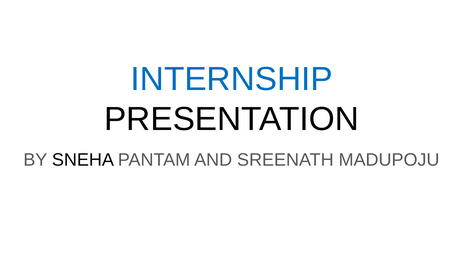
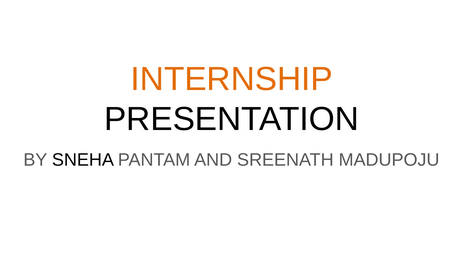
INTERNSHIP colour: blue -> orange
